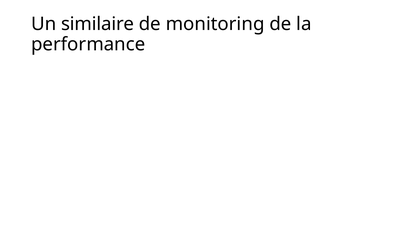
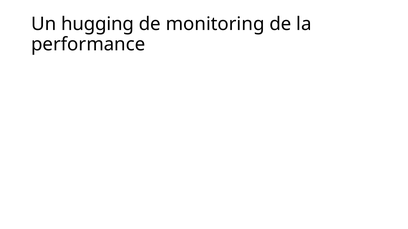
similaire: similaire -> hugging
